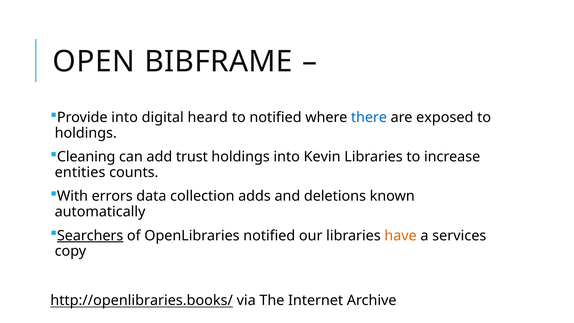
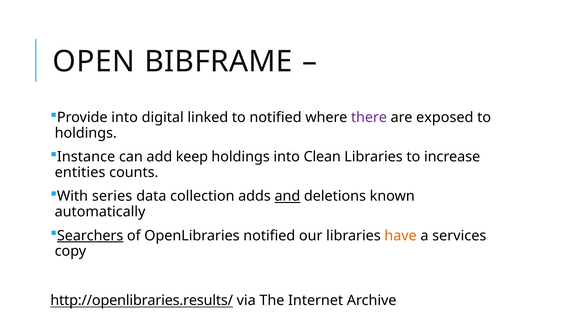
heard: heard -> linked
there colour: blue -> purple
Cleaning: Cleaning -> Instance
trust: trust -> keep
Kevin: Kevin -> Clean
errors: errors -> series
and underline: none -> present
http://openlibraries.books/: http://openlibraries.books/ -> http://openlibraries.results/
